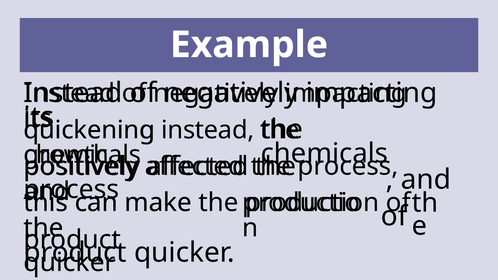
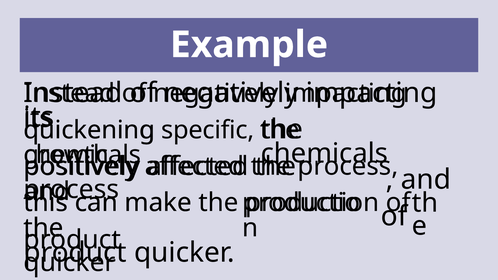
instead at (208, 130): instead -> specific
